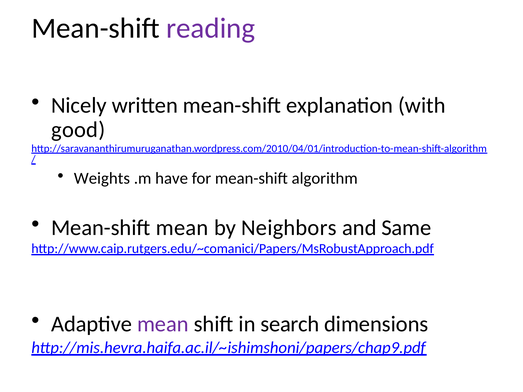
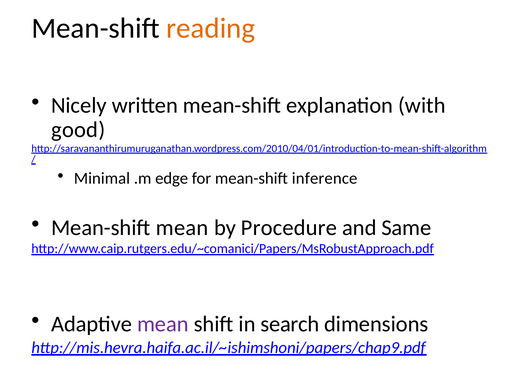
reading colour: purple -> orange
Weights: Weights -> Minimal
have: have -> edge
algorithm: algorithm -> inference
Neighbors: Neighbors -> Procedure
